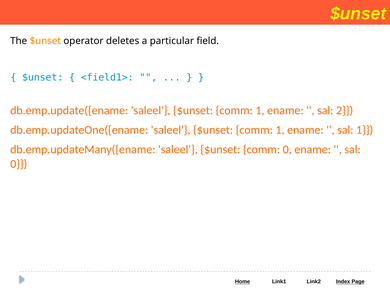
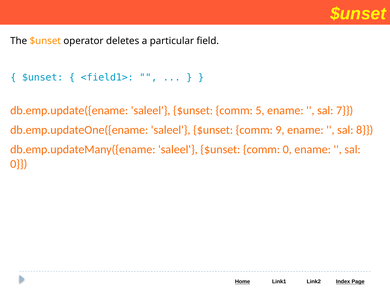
1 at (260, 110): 1 -> 5
2: 2 -> 7
1 at (280, 130): 1 -> 9
sal 1: 1 -> 8
